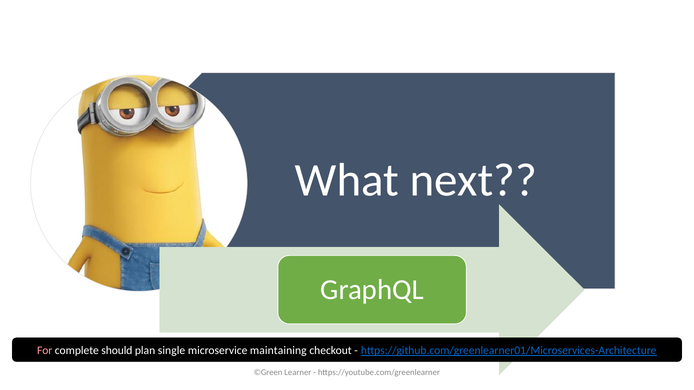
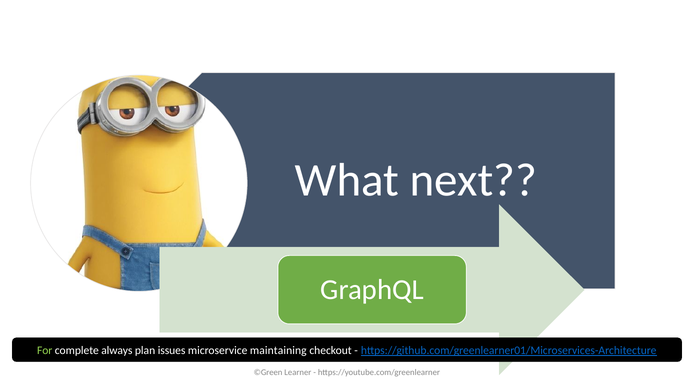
For colour: pink -> light green
should: should -> always
single: single -> issues
